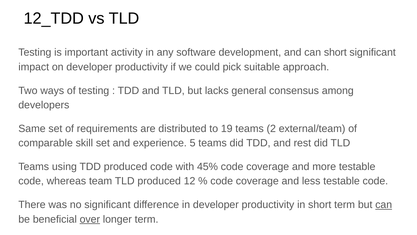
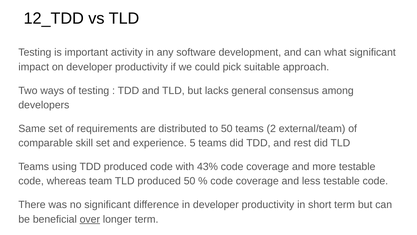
can short: short -> what
to 19: 19 -> 50
45%: 45% -> 43%
produced 12: 12 -> 50
can at (384, 205) underline: present -> none
